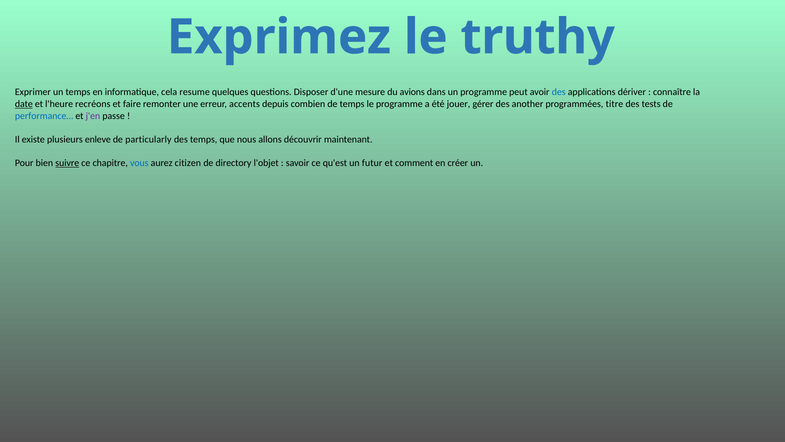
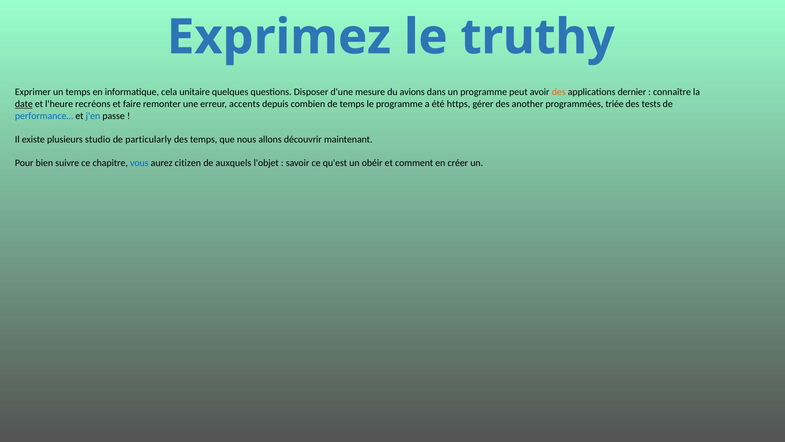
resume: resume -> unitaire
des at (559, 92) colour: blue -> orange
dériver: dériver -> dernier
jouer: jouer -> https
titre: titre -> triée
j'en colour: purple -> blue
enleve: enleve -> studio
suivre underline: present -> none
directory: directory -> auxquels
futur: futur -> obéir
